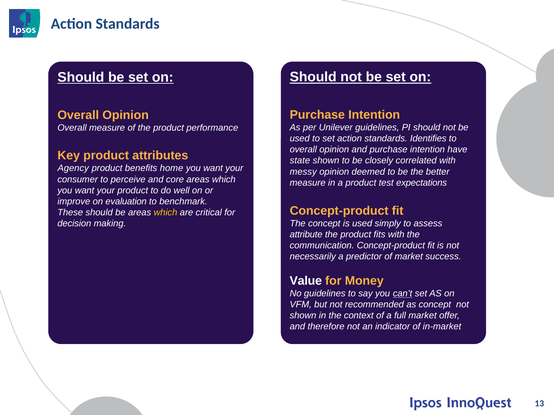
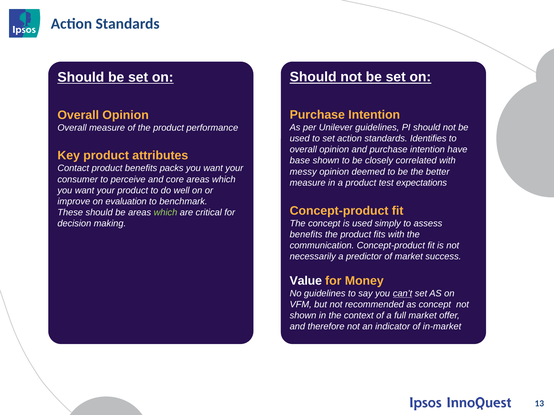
state: state -> base
Agency: Agency -> Contact
home: home -> packs
which at (166, 213) colour: yellow -> light green
attribute at (306, 235): attribute -> benefits
